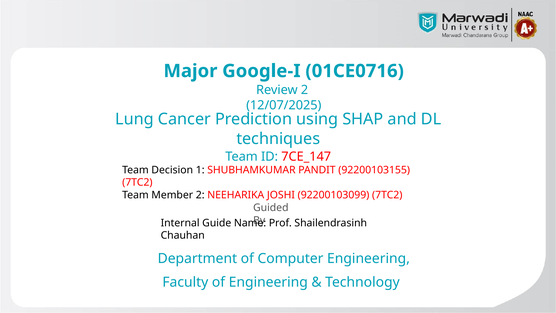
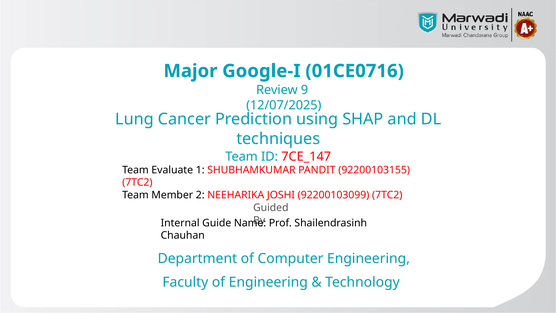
Review 2: 2 -> 9
Decision: Decision -> Evaluate
